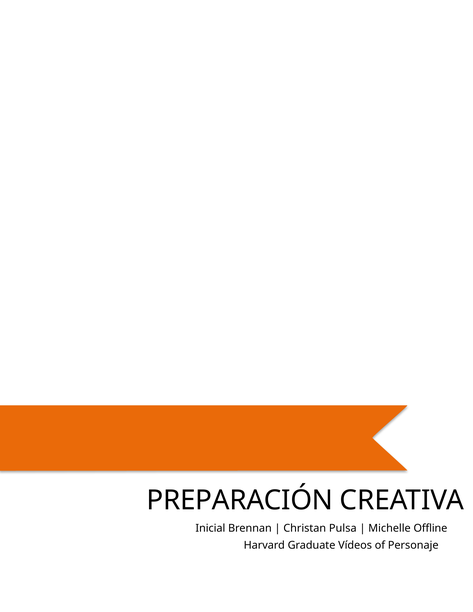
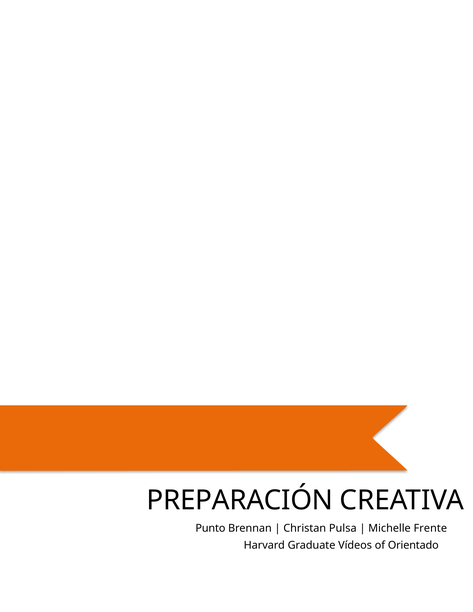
Inicial: Inicial -> Punto
Offline: Offline -> Frente
Personaje: Personaje -> Orientado
